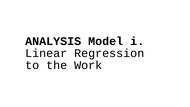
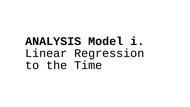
Work: Work -> Time
